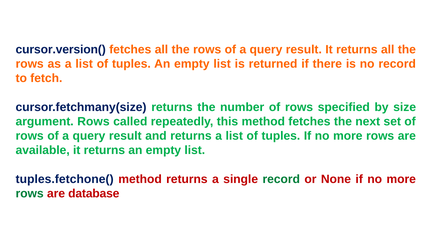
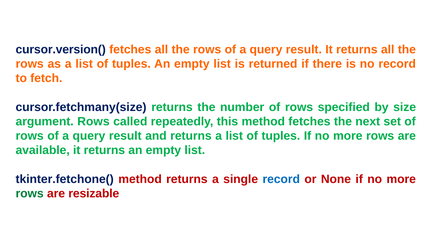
tuples.fetchone(: tuples.fetchone( -> tkinter.fetchone(
record at (281, 179) colour: green -> blue
database: database -> resizable
